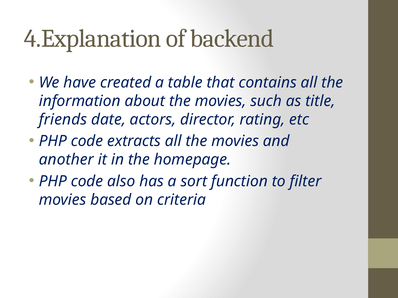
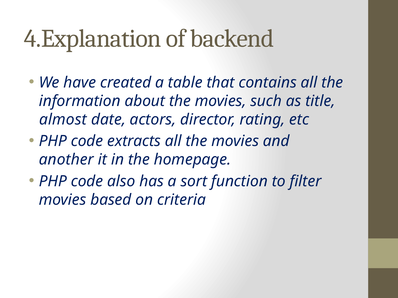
friends: friends -> almost
